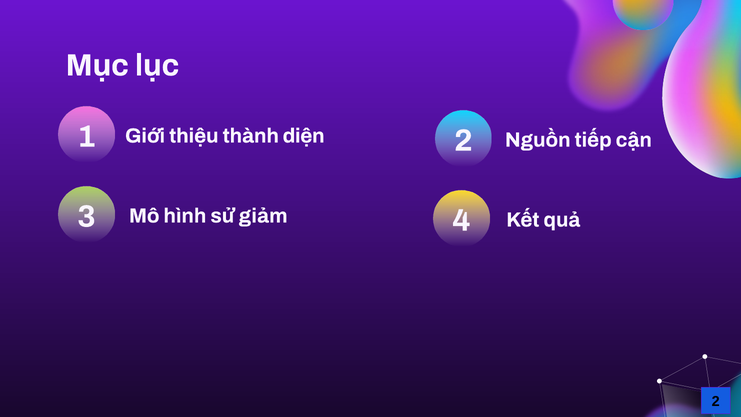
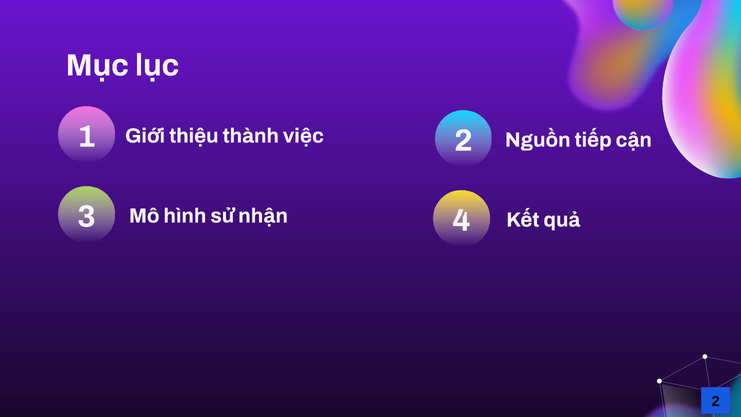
diện: diện -> việc
giảm: giảm -> nhận
